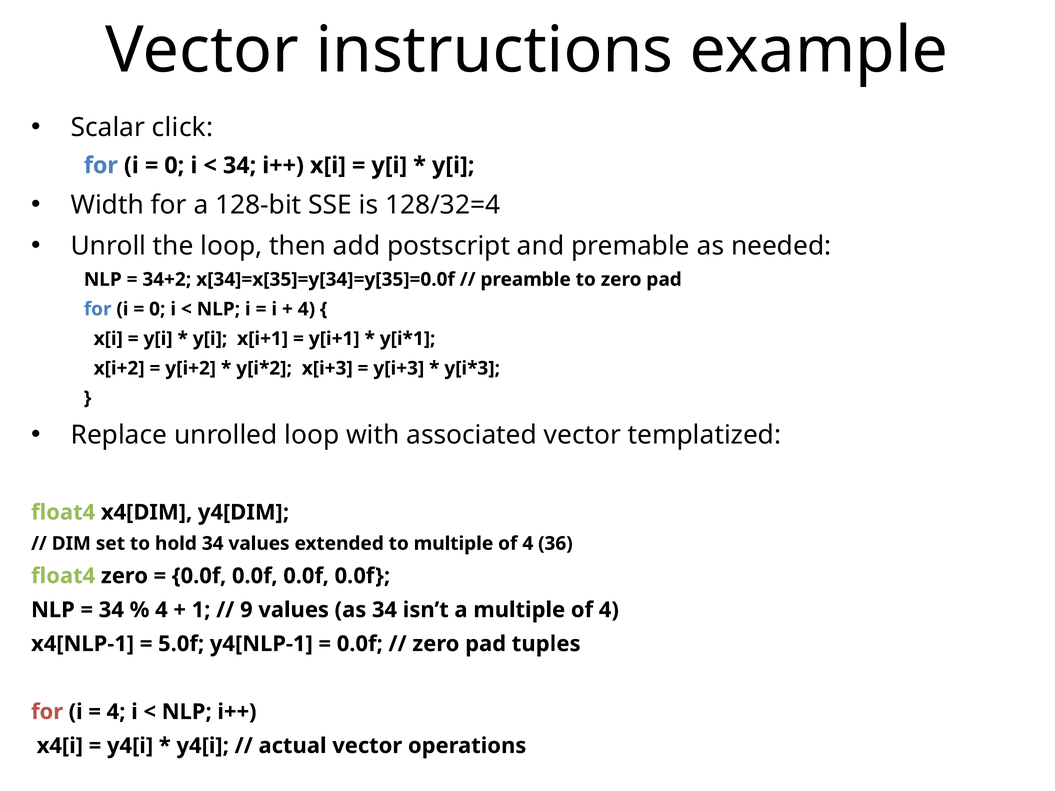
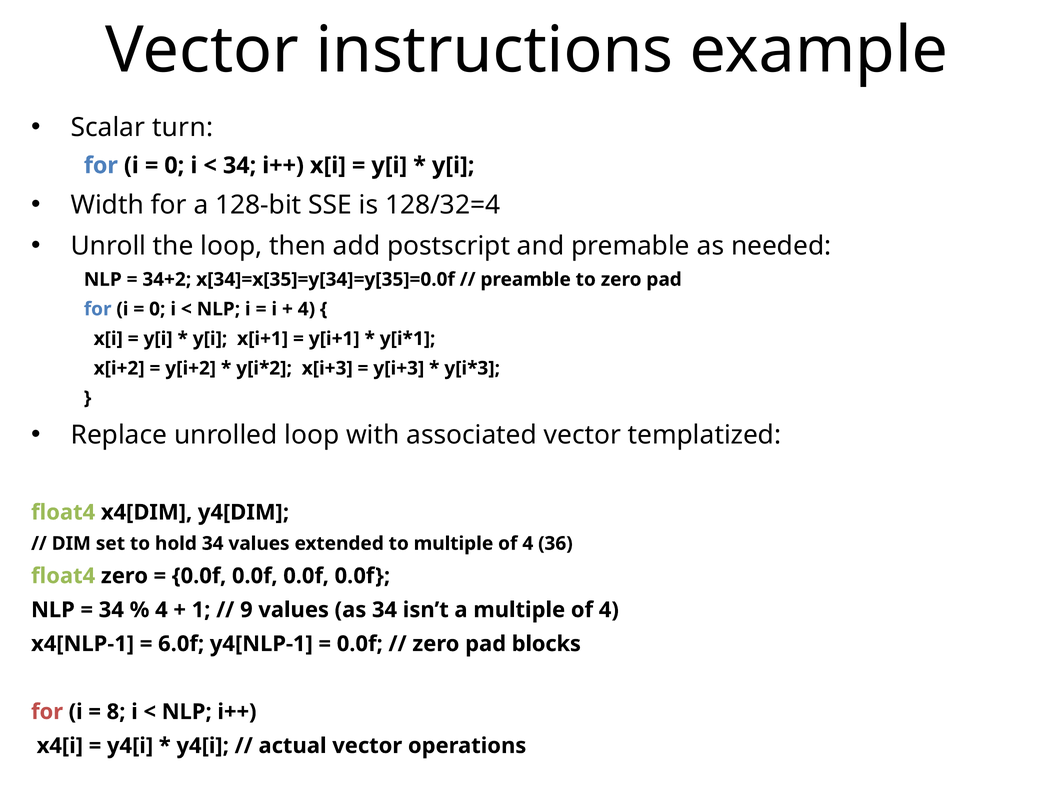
click: click -> turn
5.0f: 5.0f -> 6.0f
tuples: tuples -> blocks
4 at (116, 712): 4 -> 8
